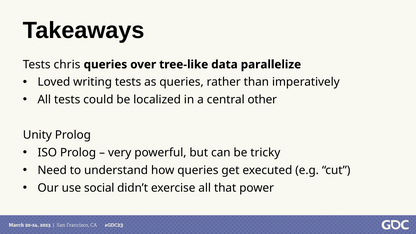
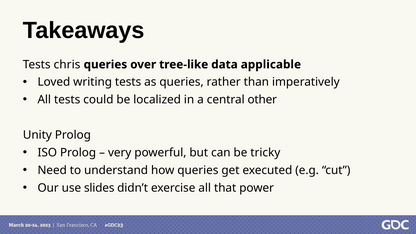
parallelize: parallelize -> applicable
social: social -> slides
